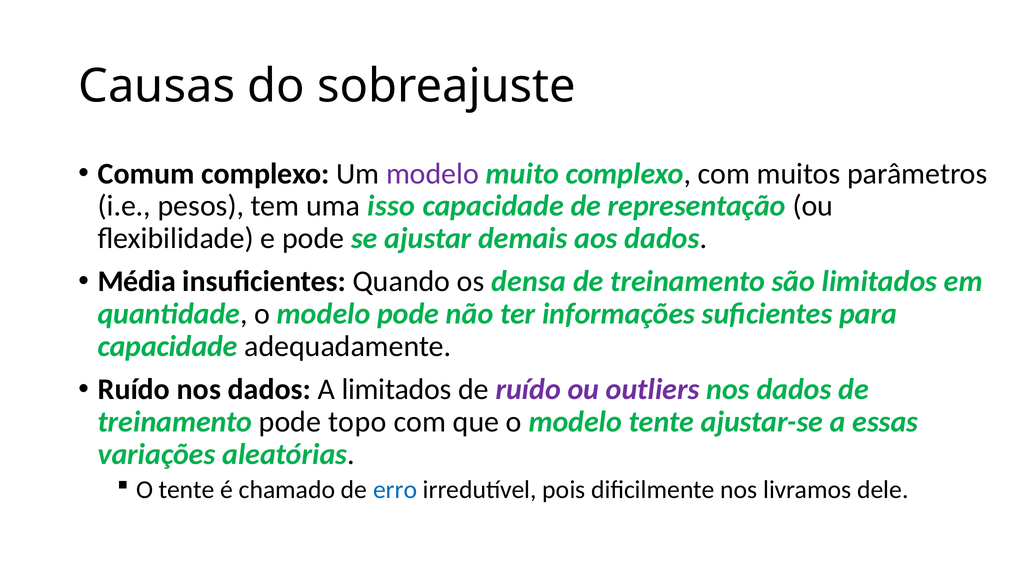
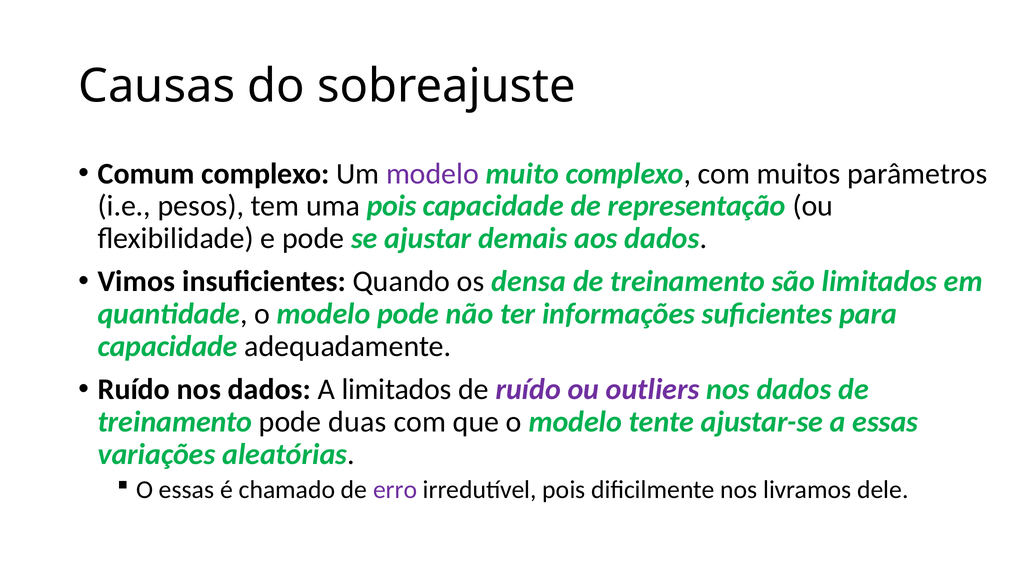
uma isso: isso -> pois
Média: Média -> Vimos
topo: topo -> duas
O tente: tente -> essas
erro colour: blue -> purple
